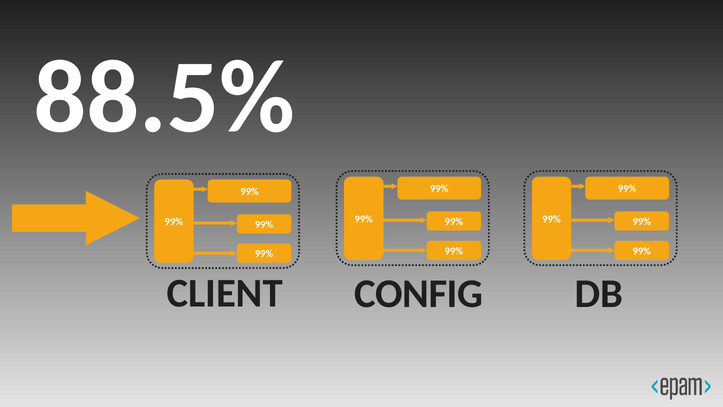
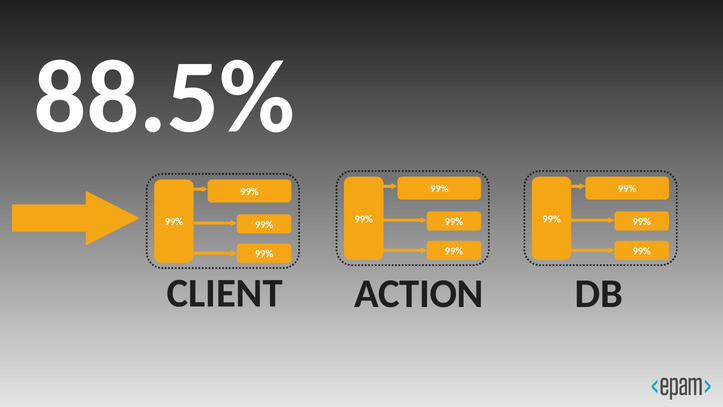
CONFIG: CONFIG -> ACTION
